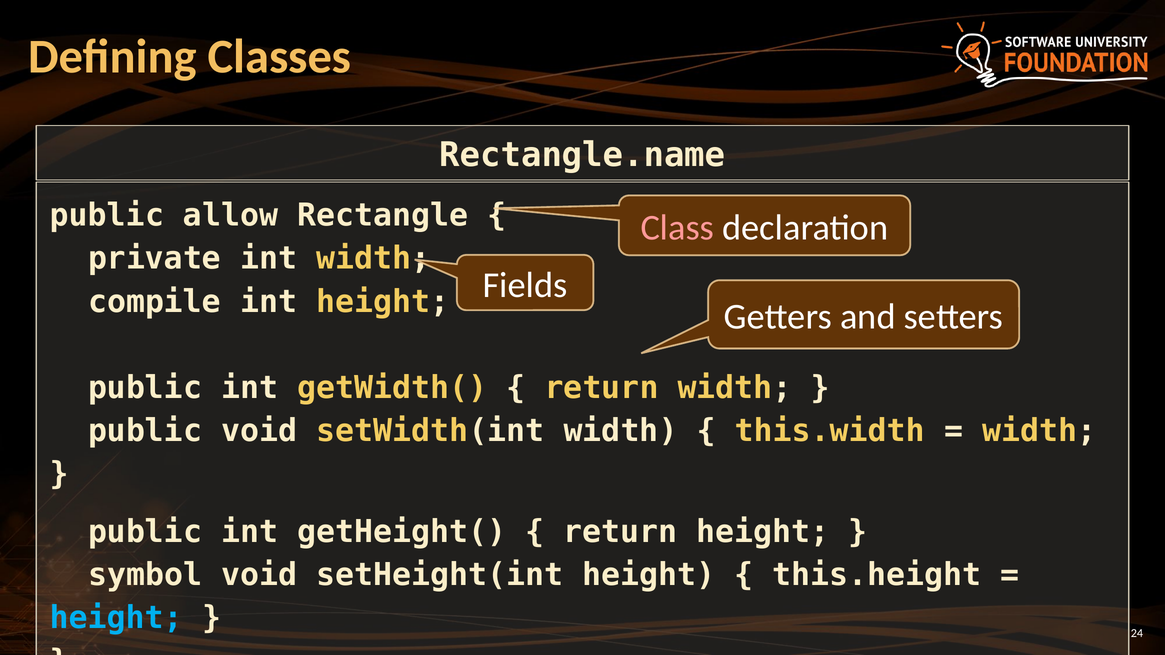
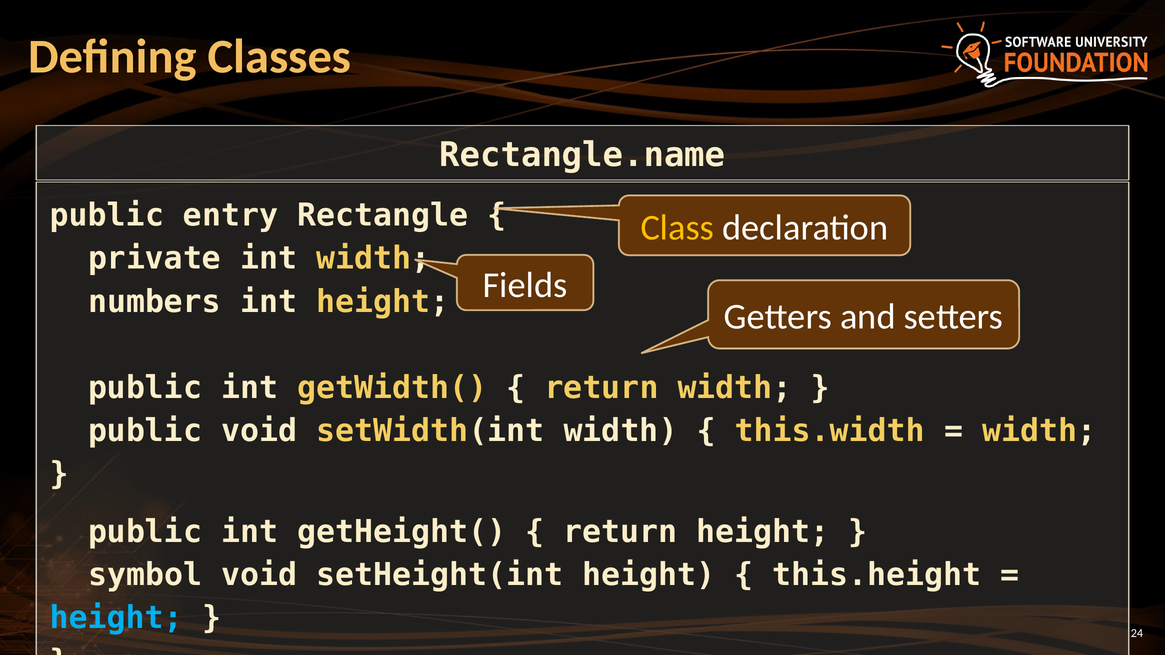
allow: allow -> entry
Class colour: pink -> yellow
compile: compile -> numbers
